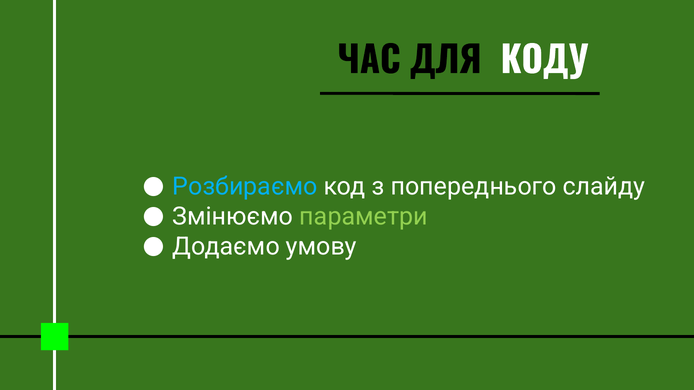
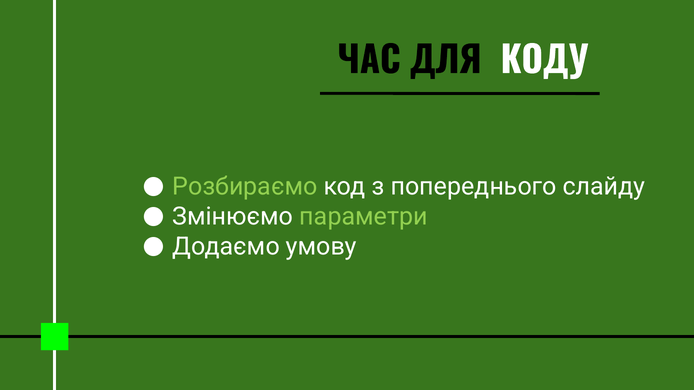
Розбираємо colour: light blue -> light green
